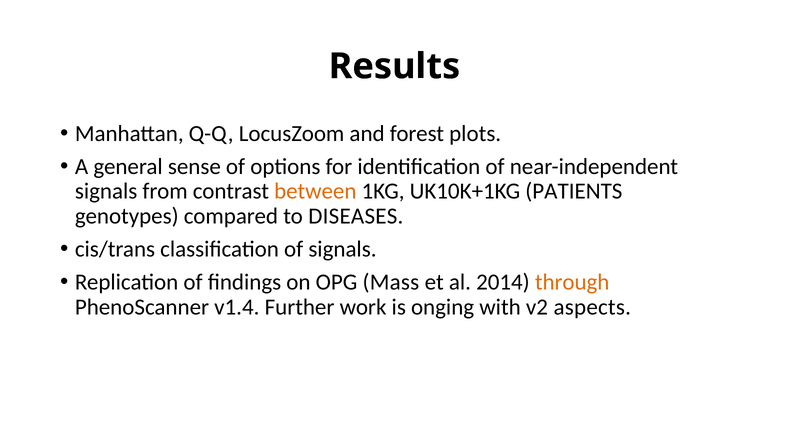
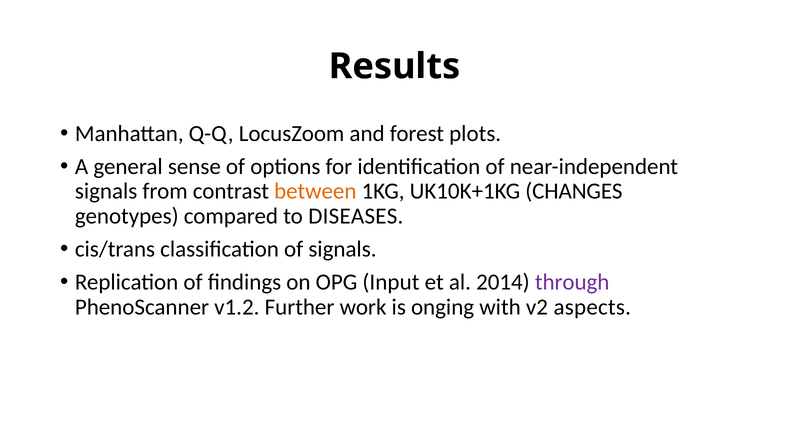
PATIENTS: PATIENTS -> CHANGES
Mass: Mass -> Input
through colour: orange -> purple
v1.4: v1.4 -> v1.2
